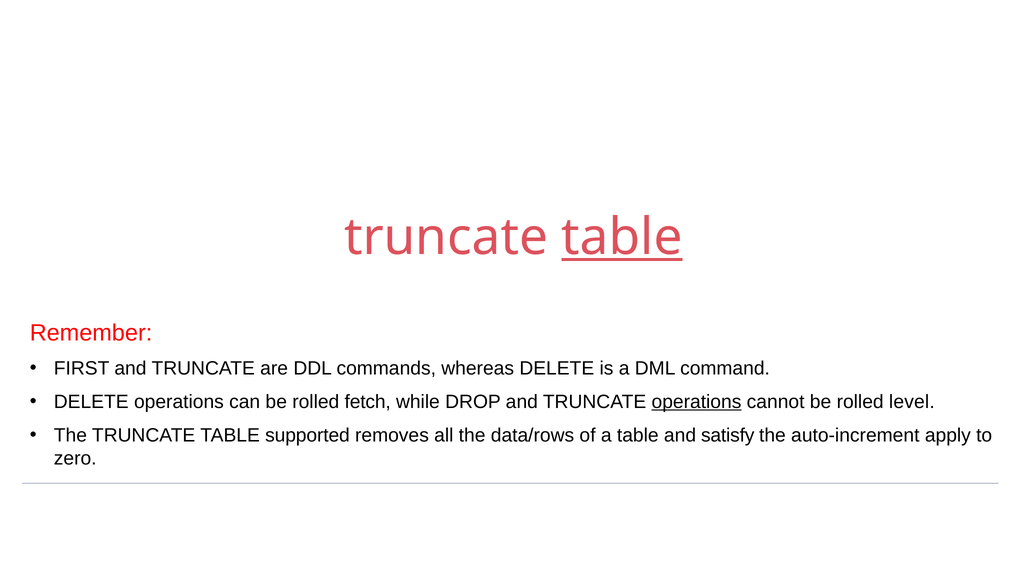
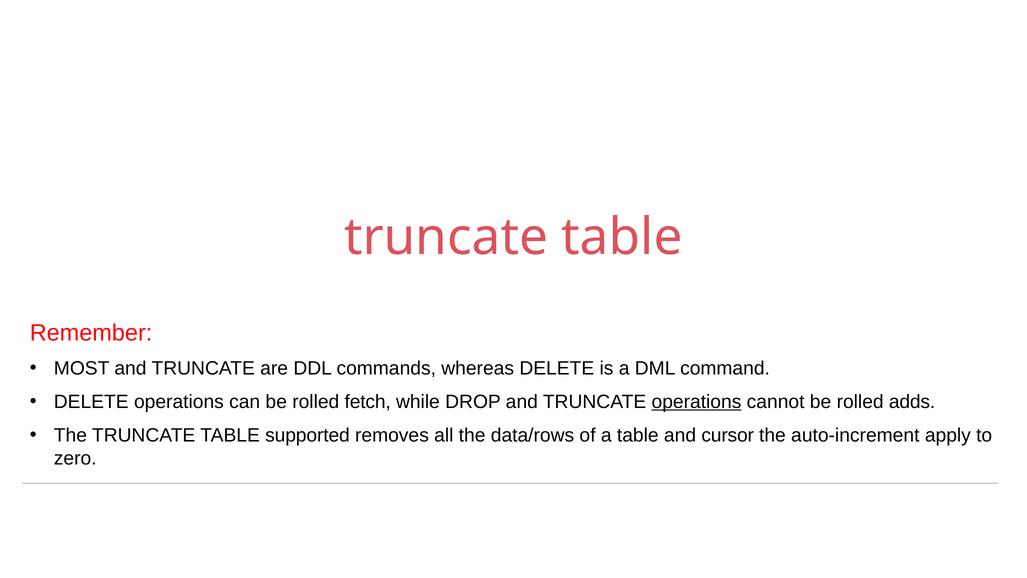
table at (622, 237) underline: present -> none
FIRST: FIRST -> MOST
level: level -> adds
satisfy: satisfy -> cursor
